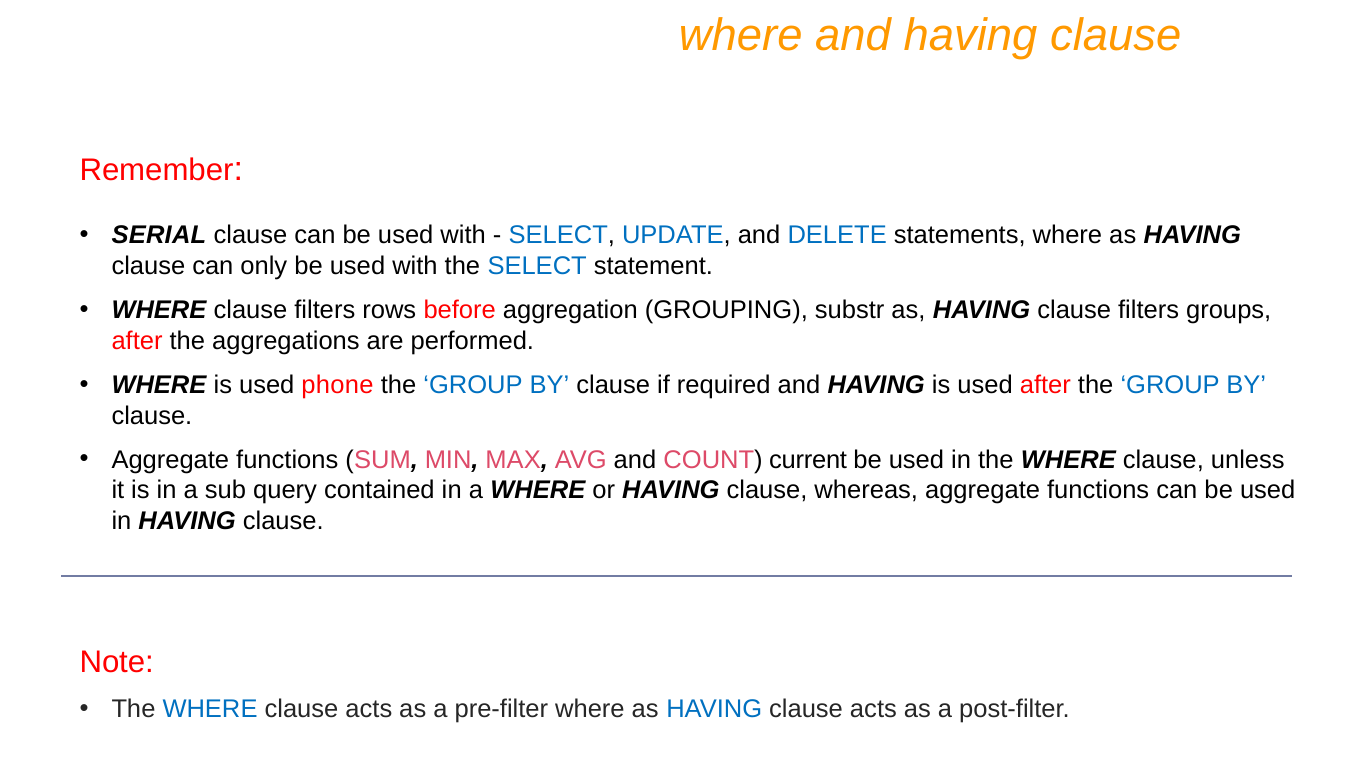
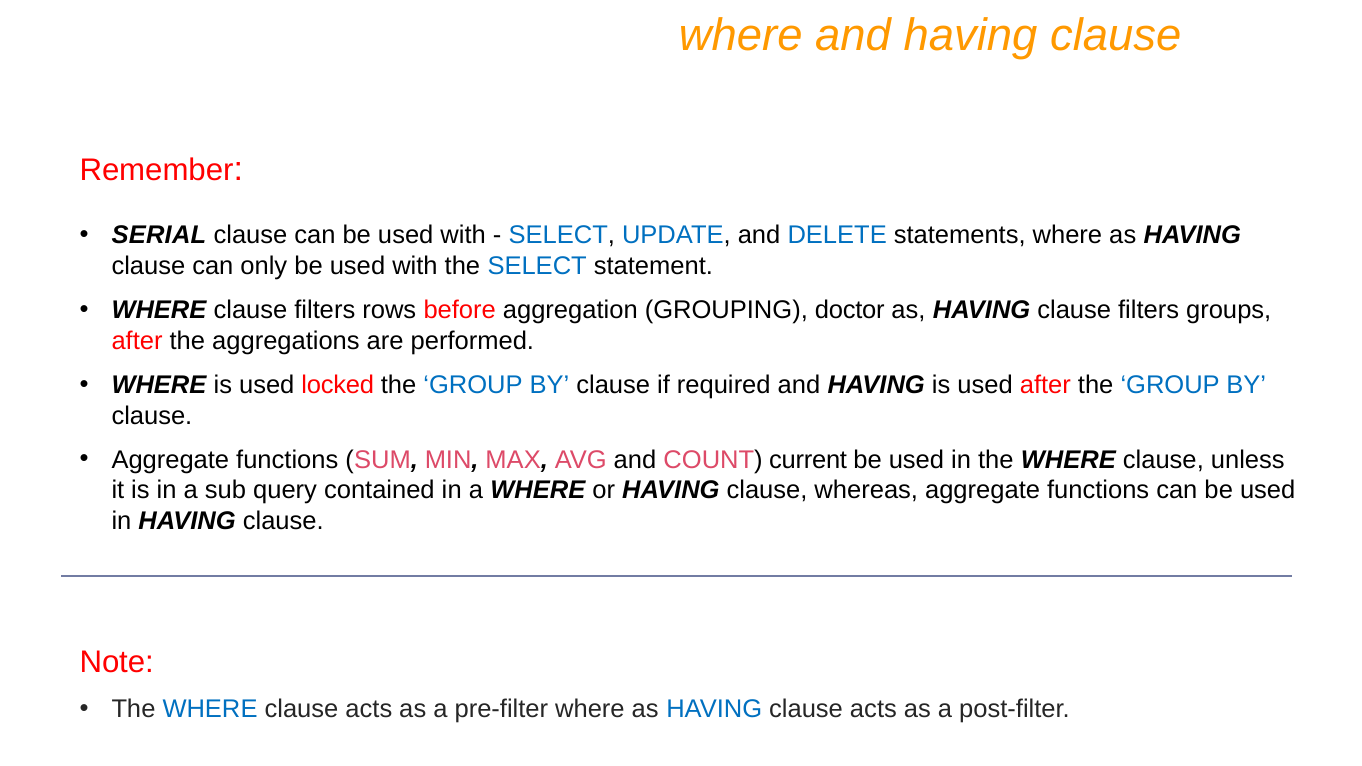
substr: substr -> doctor
phone: phone -> locked
